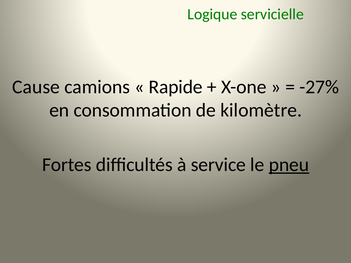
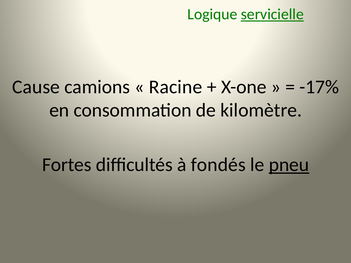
servicielle underline: none -> present
Rapide: Rapide -> Racine
-27%: -27% -> -17%
service: service -> fondés
